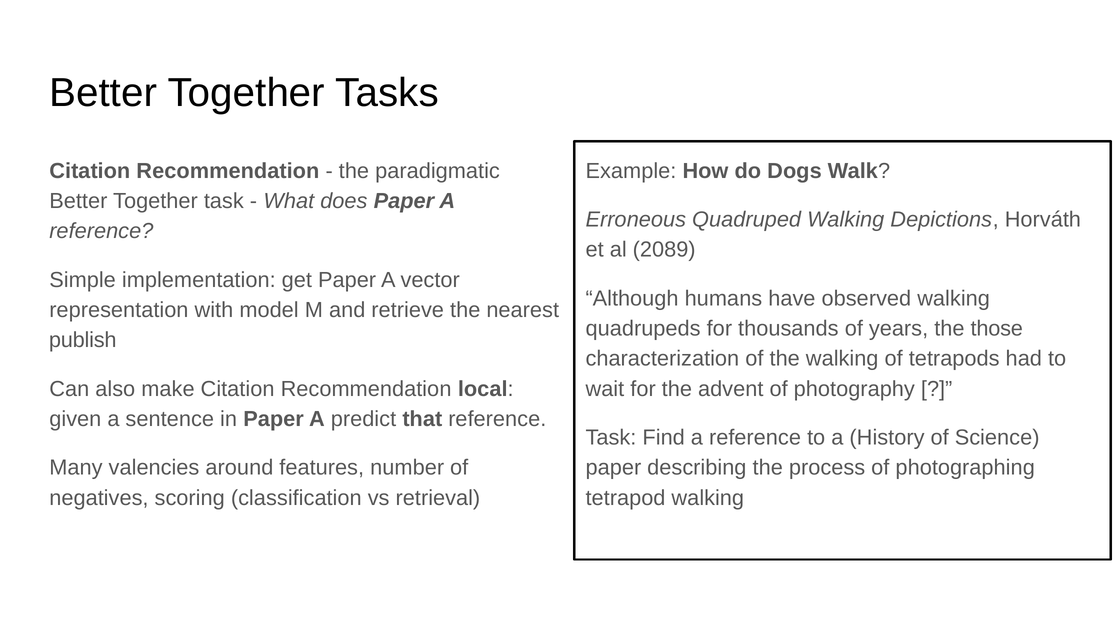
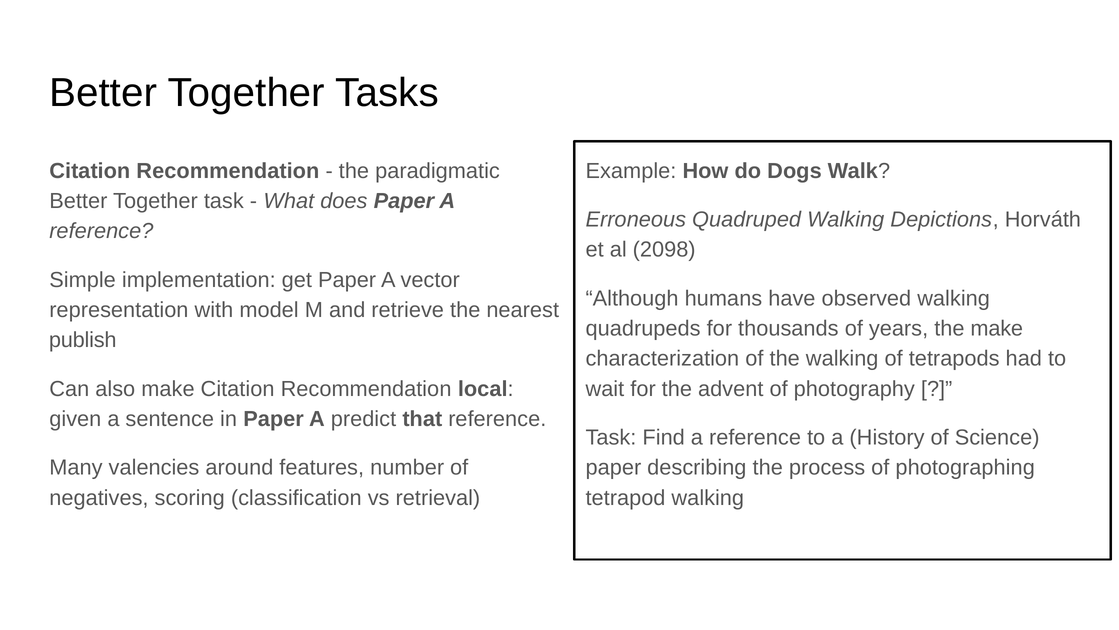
2089: 2089 -> 2098
the those: those -> make
